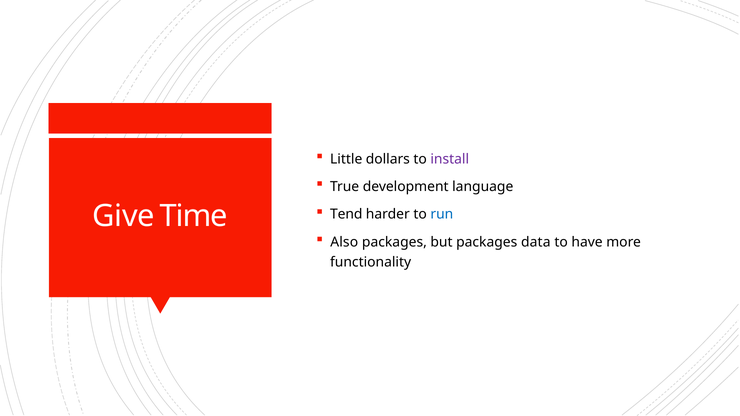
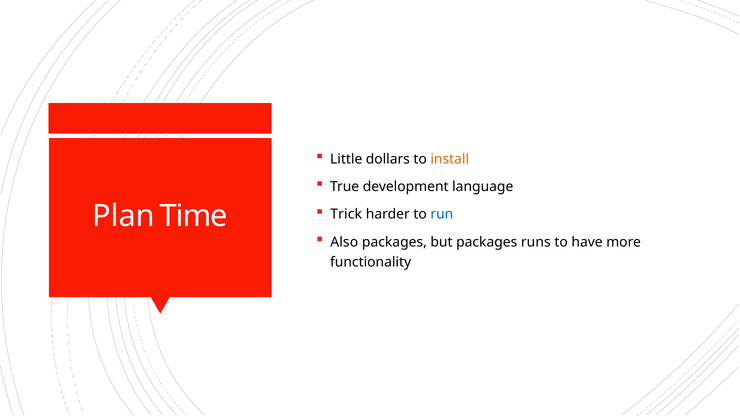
install colour: purple -> orange
Tend: Tend -> Trick
Give: Give -> Plan
data: data -> runs
